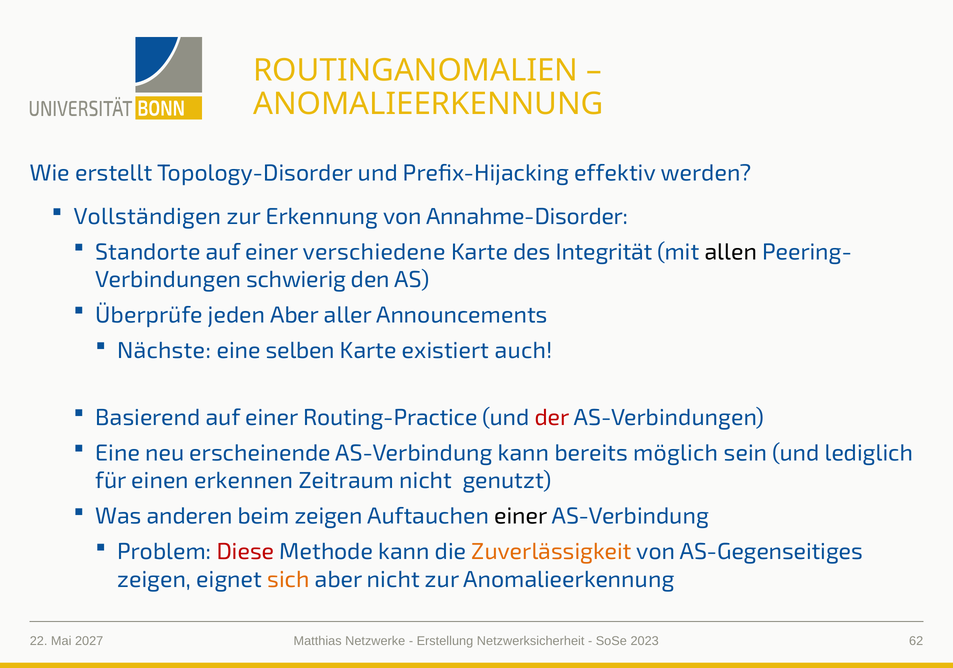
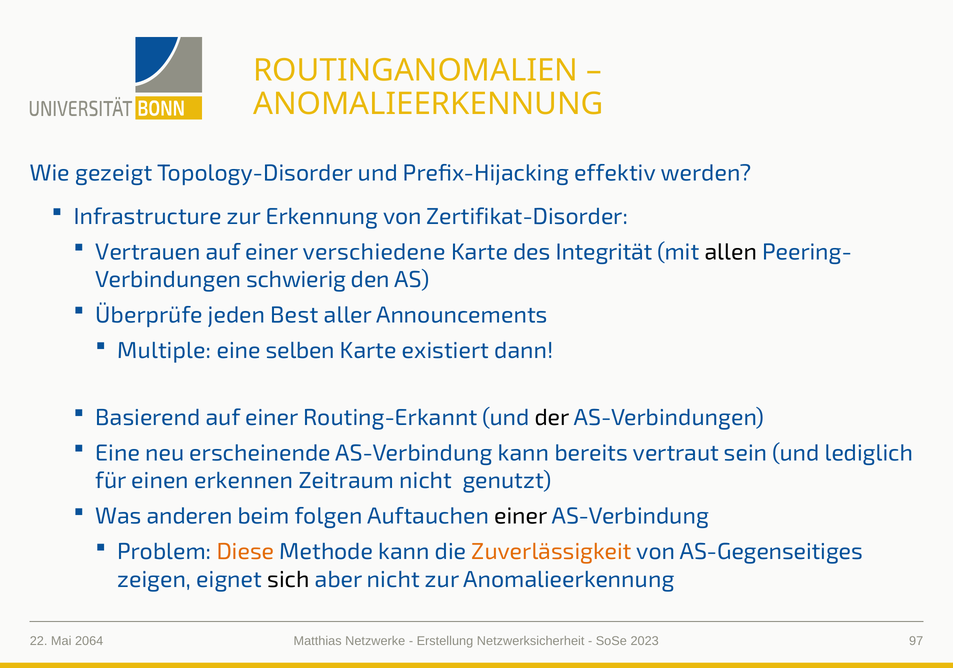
erstellt: erstellt -> gezeigt
Vollständigen: Vollständigen -> Infrastructure
Annahme-Disorder: Annahme-Disorder -> Zertifikat-Disorder
Standorte: Standorte -> Vertrauen
jeden Aber: Aber -> Best
Nächste: Nächste -> Multiple
auch: auch -> dann
Routing-Practice: Routing-Practice -> Routing-Erkannt
der colour: red -> black
möglich: möglich -> vertraut
beim zeigen: zeigen -> folgen
Diese colour: red -> orange
sich colour: orange -> black
2027: 2027 -> 2064
62: 62 -> 97
